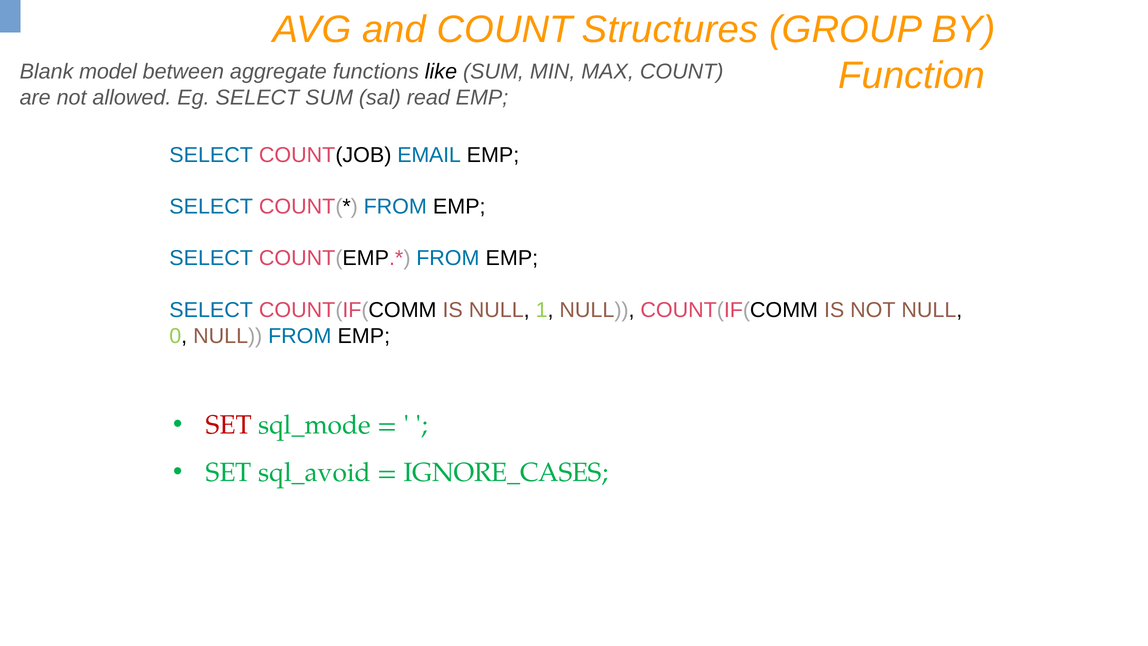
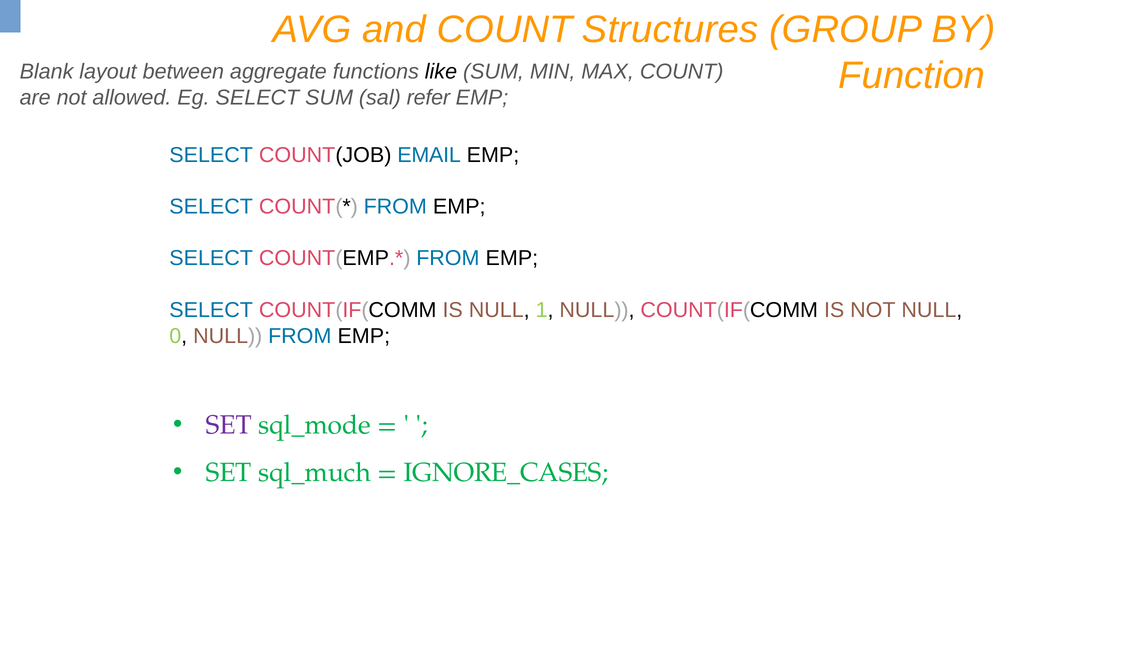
model: model -> layout
read: read -> refer
SET at (229, 425) colour: red -> purple
sql_avoid: sql_avoid -> sql_much
